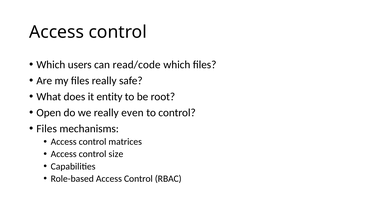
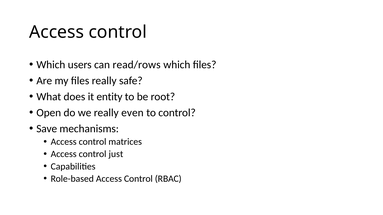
read/code: read/code -> read/rows
Files at (47, 129): Files -> Save
size: size -> just
